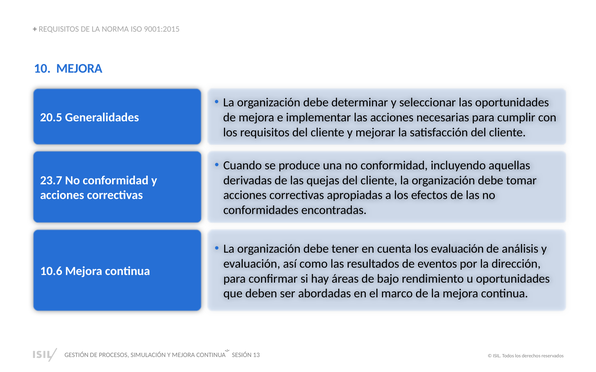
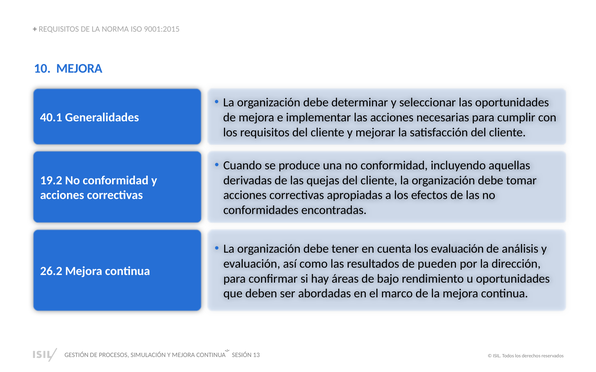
20.5: 20.5 -> 40.1
23.7: 23.7 -> 19.2
eventos: eventos -> pueden
10.6: 10.6 -> 26.2
